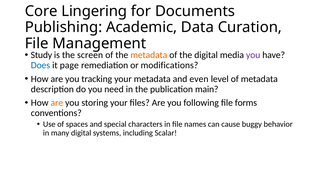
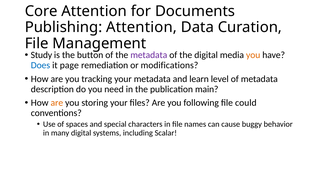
Core Lingering: Lingering -> Attention
Publishing Academic: Academic -> Attention
screen: screen -> button
metadata at (149, 55) colour: orange -> purple
you at (253, 55) colour: purple -> orange
even: even -> learn
forms: forms -> could
